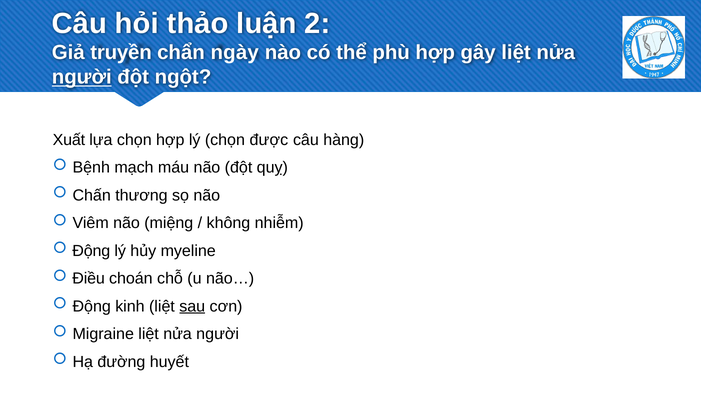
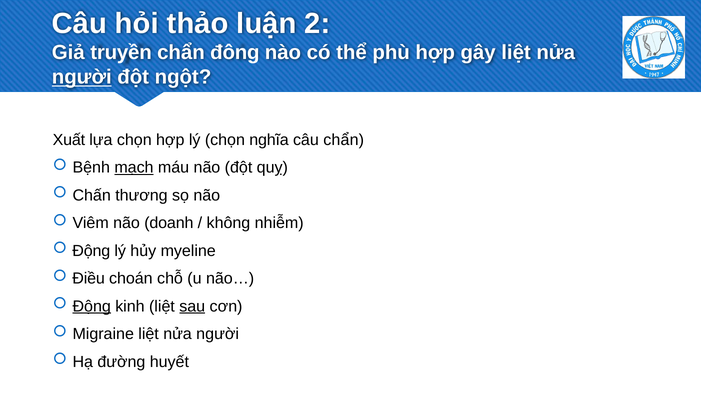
ngày: ngày -> đông
được: được -> nghĩa
câu hàng: hàng -> chẩn
mạch underline: none -> present
miệng: miệng -> doanh
Động at (92, 307) underline: none -> present
